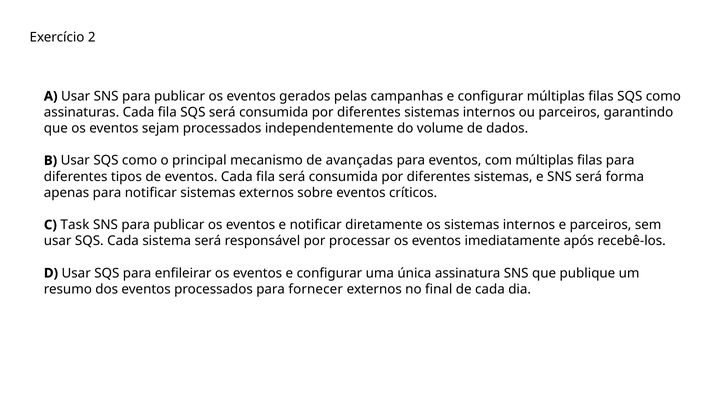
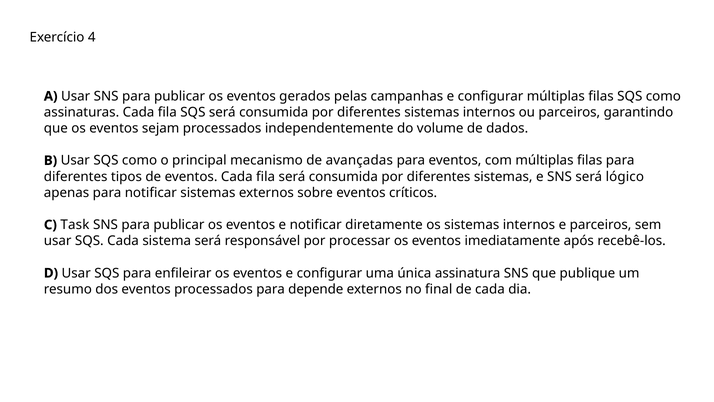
2: 2 -> 4
forma: forma -> lógico
fornecer: fornecer -> depende
